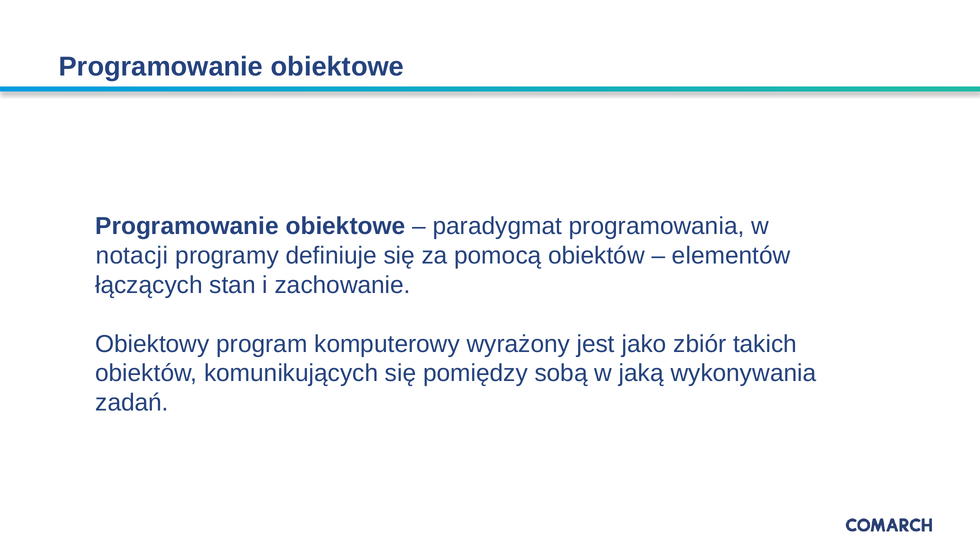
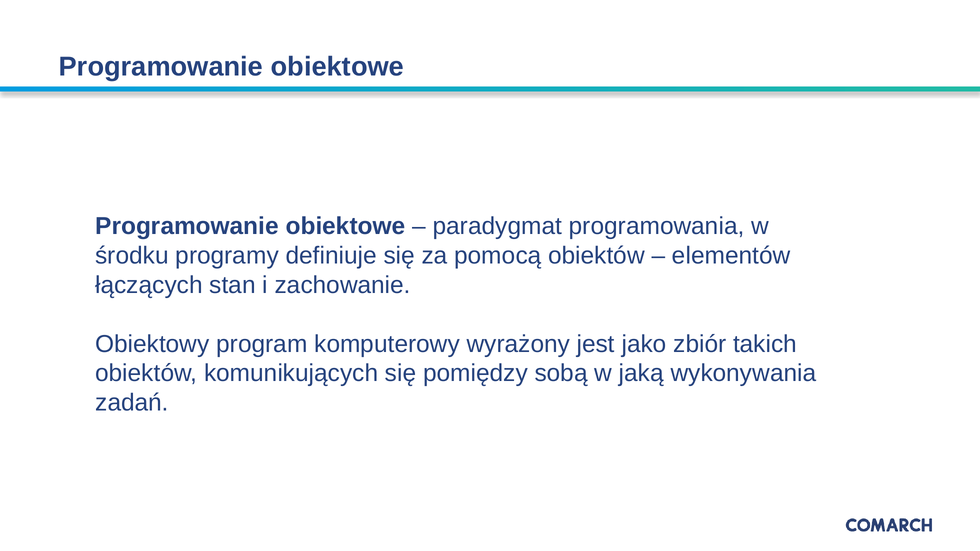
notacji: notacji -> środku
